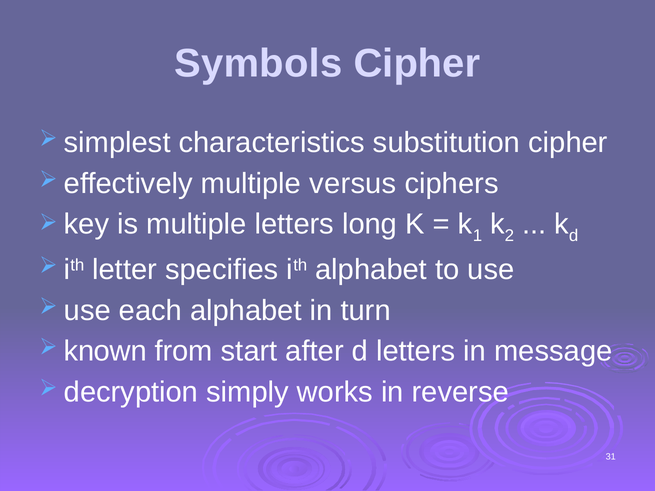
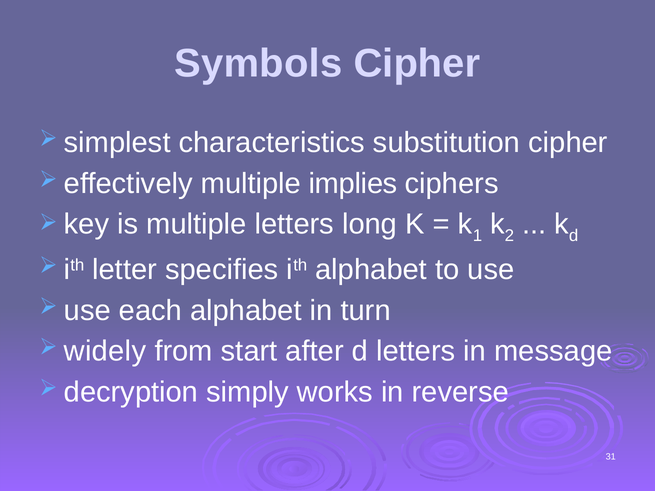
versus: versus -> implies
known: known -> widely
